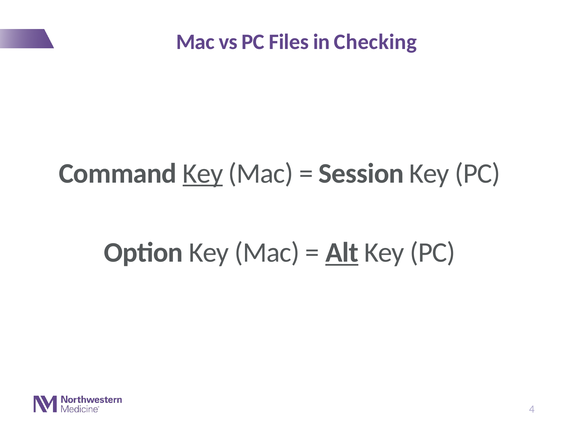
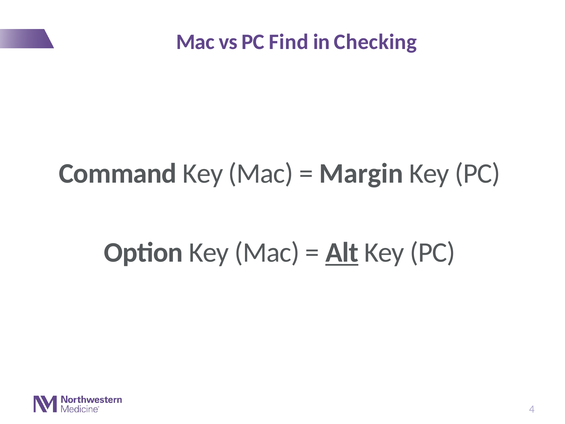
Files: Files -> Find
Key at (203, 173) underline: present -> none
Session: Session -> Margin
